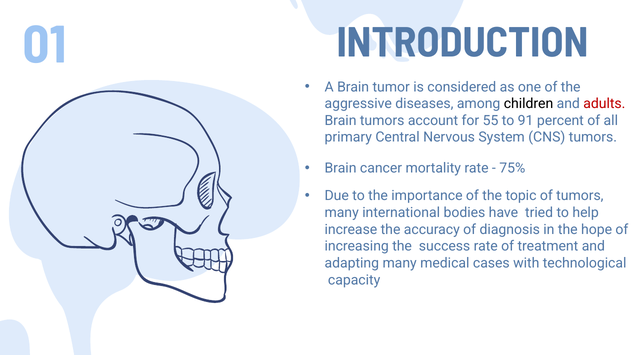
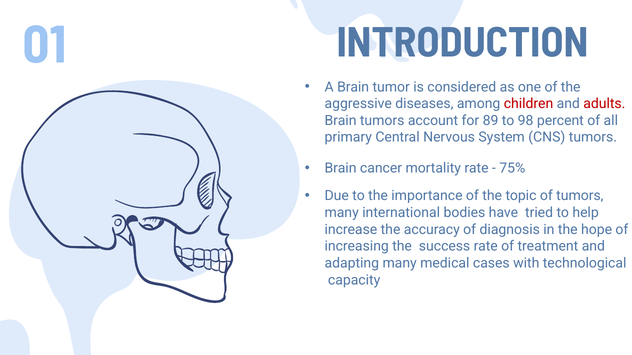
children colour: black -> red
55: 55 -> 89
91: 91 -> 98
